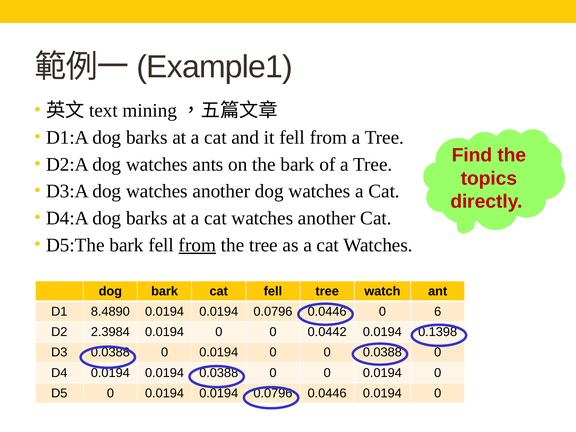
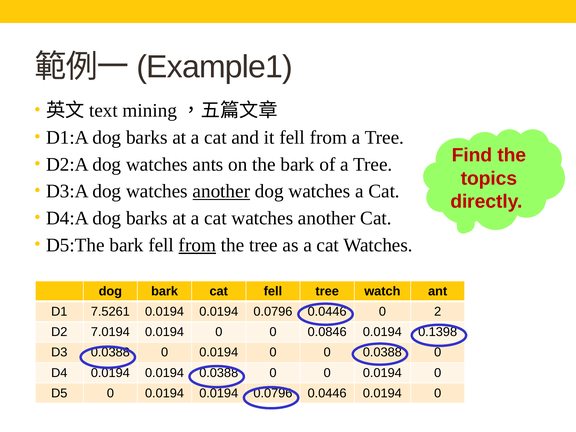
another at (221, 191) underline: none -> present
8.4890: 8.4890 -> 7.5261
6: 6 -> 2
2.3984: 2.3984 -> 7.0194
0.0442: 0.0442 -> 0.0846
